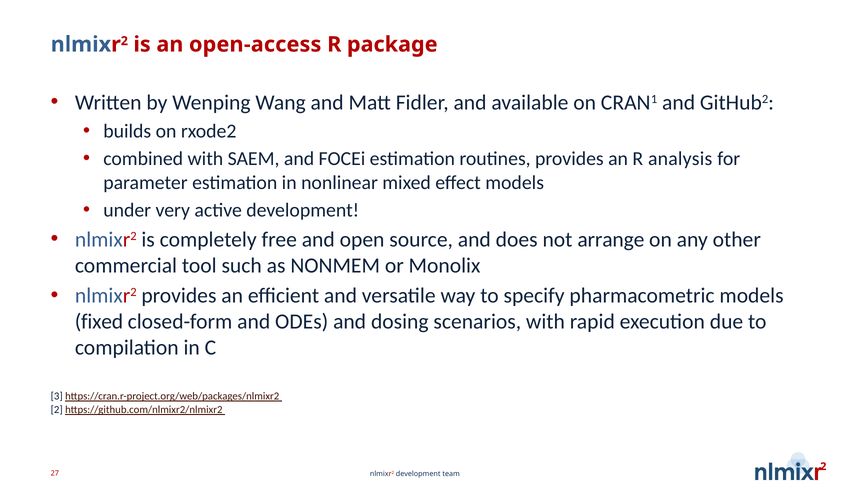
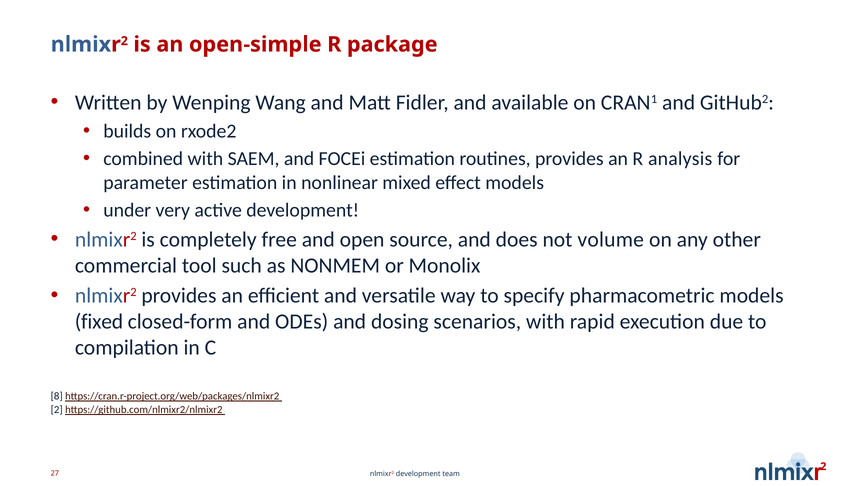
open-access: open-access -> open-simple
arrange: arrange -> volume
3: 3 -> 8
